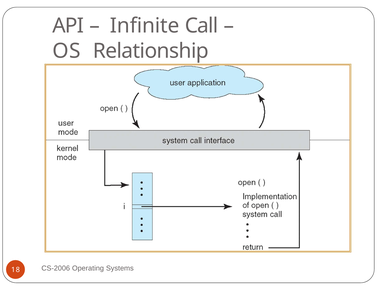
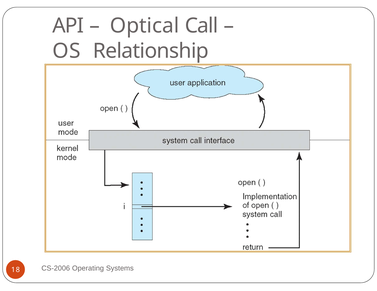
Infinite: Infinite -> Optical
